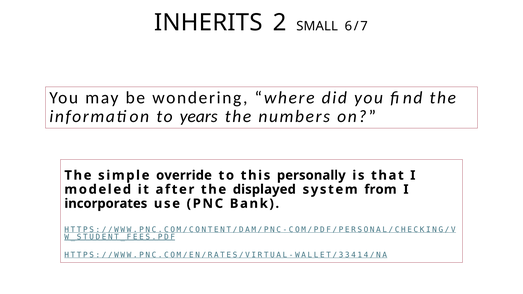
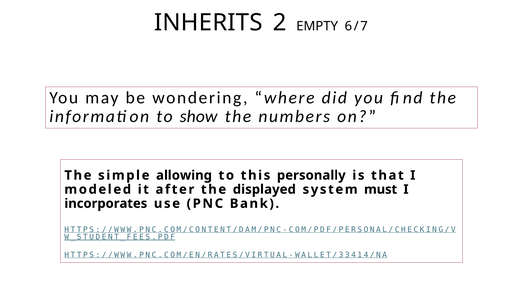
SMALL: SMALL -> EMPTY
years: years -> show
override: override -> allowing
from: from -> must
